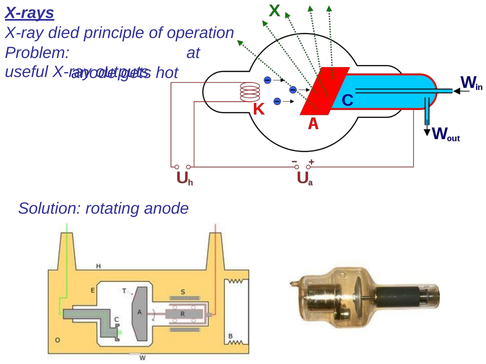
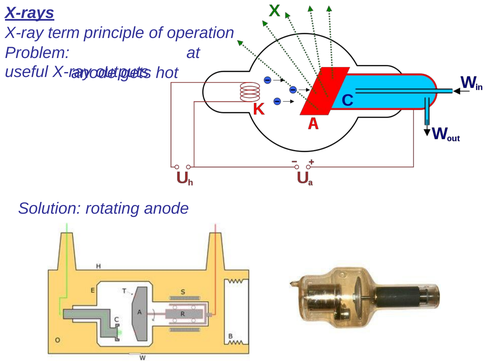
died: died -> term
